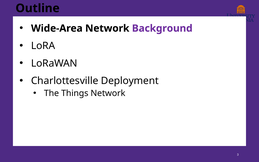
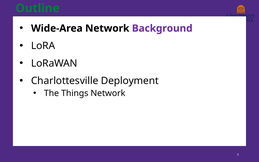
Outline colour: black -> green
